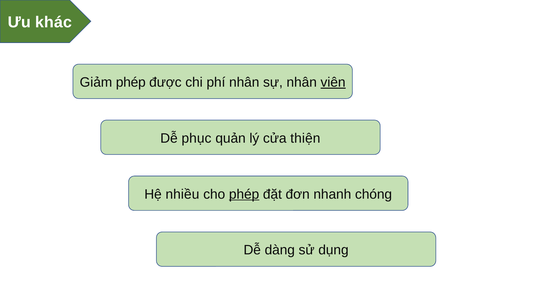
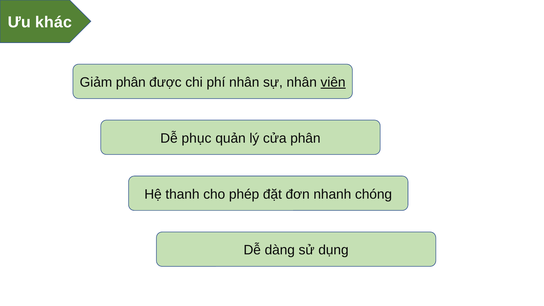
Giảm phép: phép -> phân
cửa thiện: thiện -> phân
nhiều: nhiều -> thanh
phép at (244, 194) underline: present -> none
